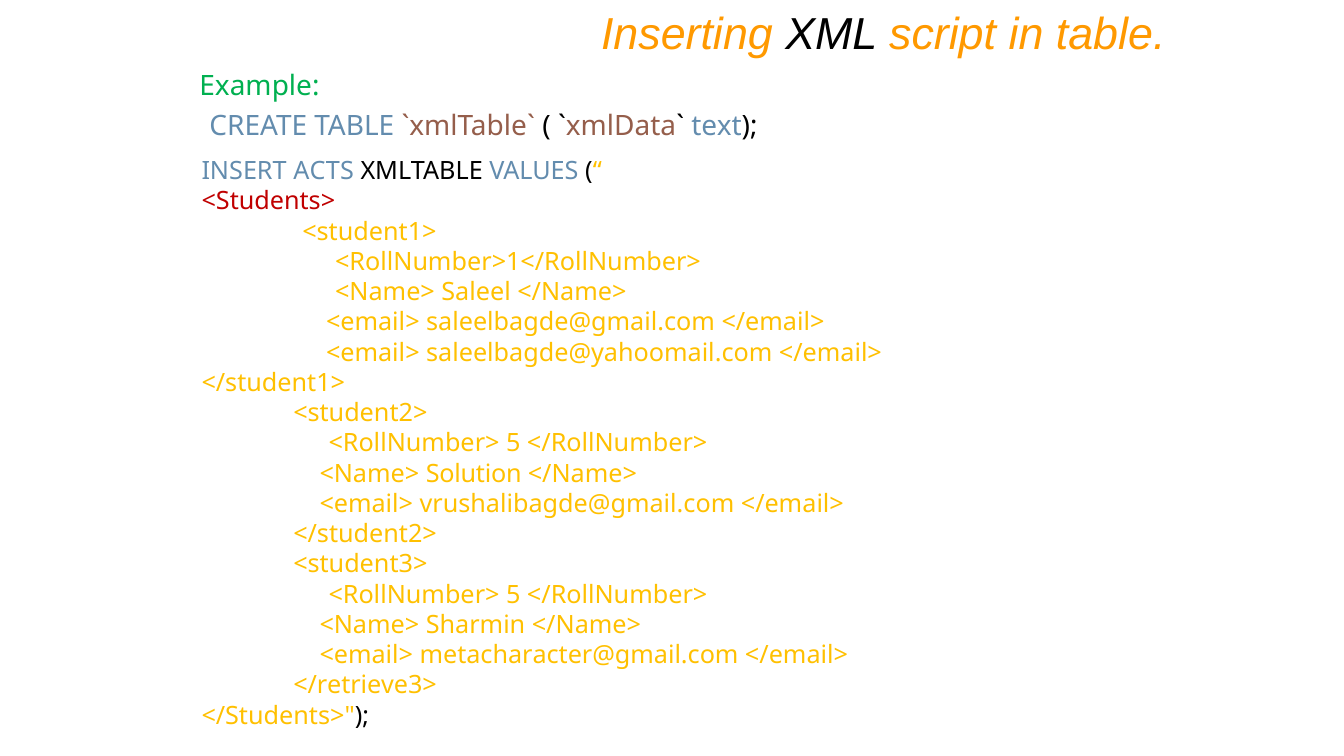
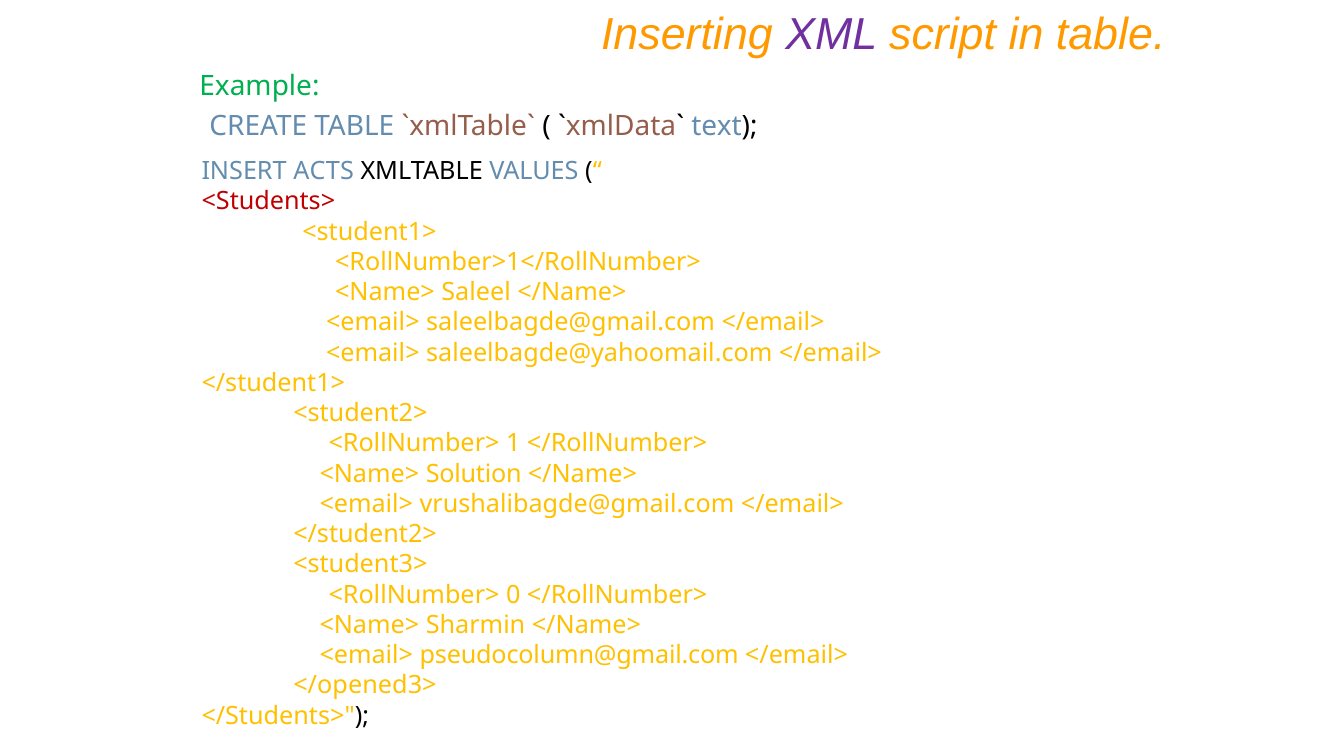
XML colour: black -> purple
5 at (513, 444): 5 -> 1
5 at (513, 595): 5 -> 0
metacharacter@gmail.com: metacharacter@gmail.com -> pseudocolumn@gmail.com
</retrieve3>: </retrieve3> -> </opened3>
